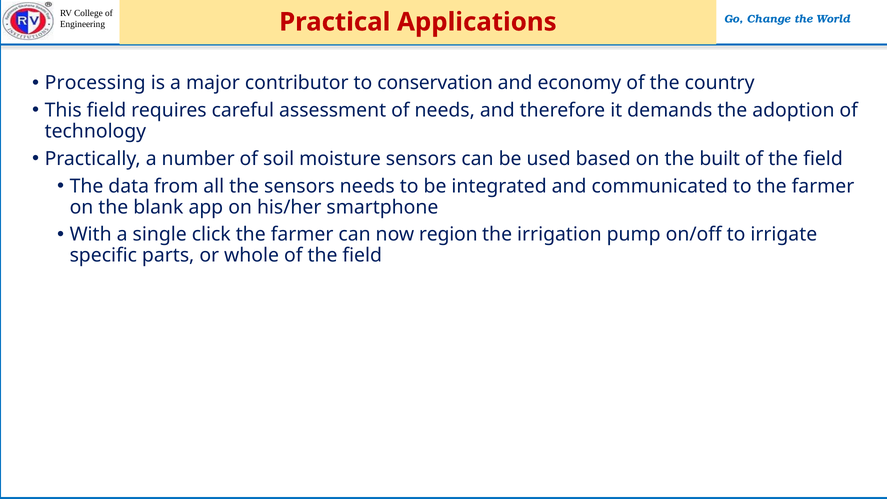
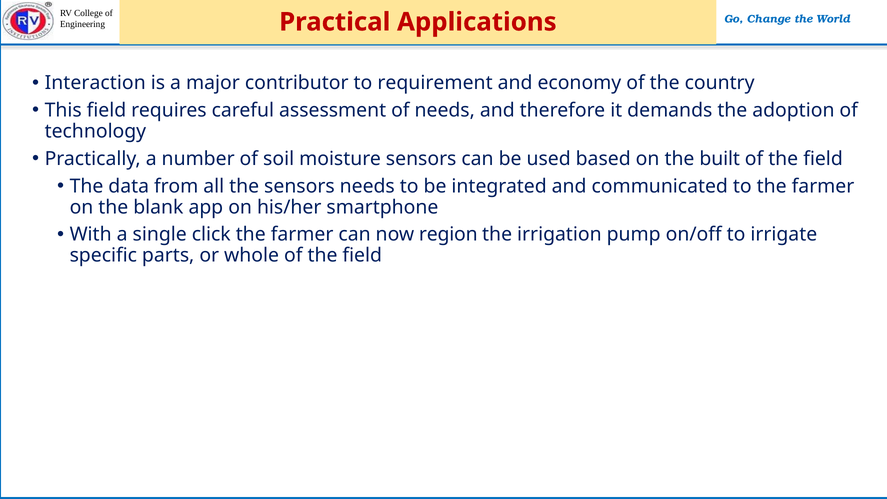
Processing: Processing -> Interaction
conservation: conservation -> requirement
